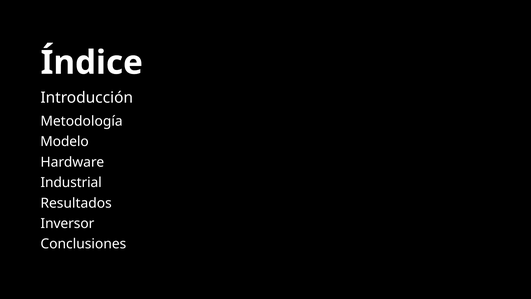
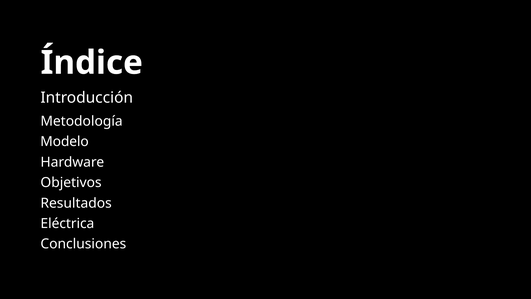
Industrial: Industrial -> Objetivos
Inversor: Inversor -> Eléctrica
